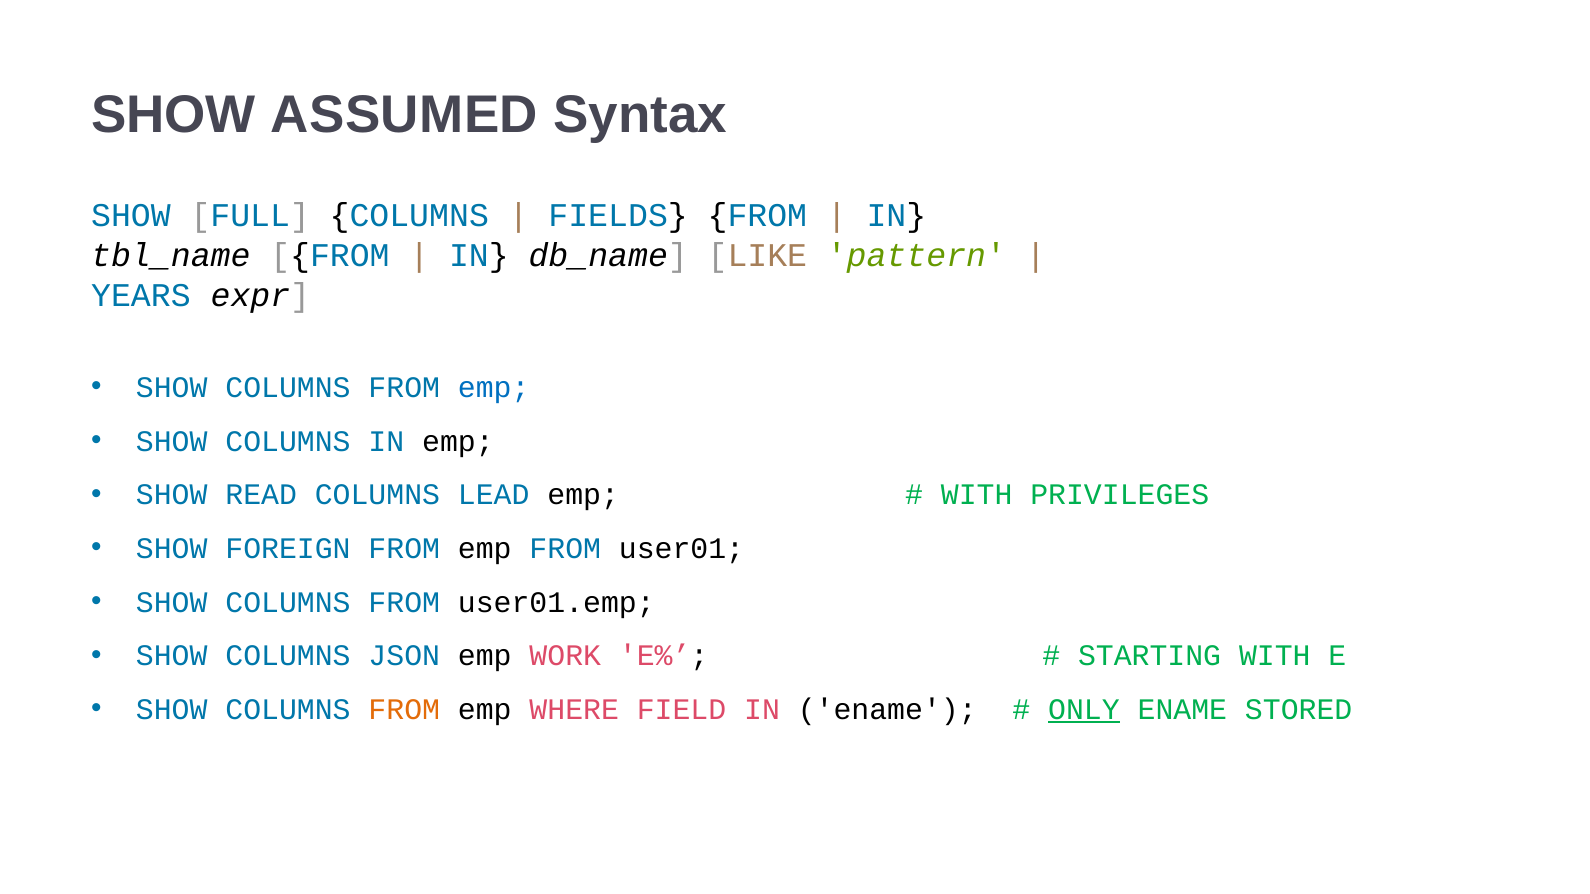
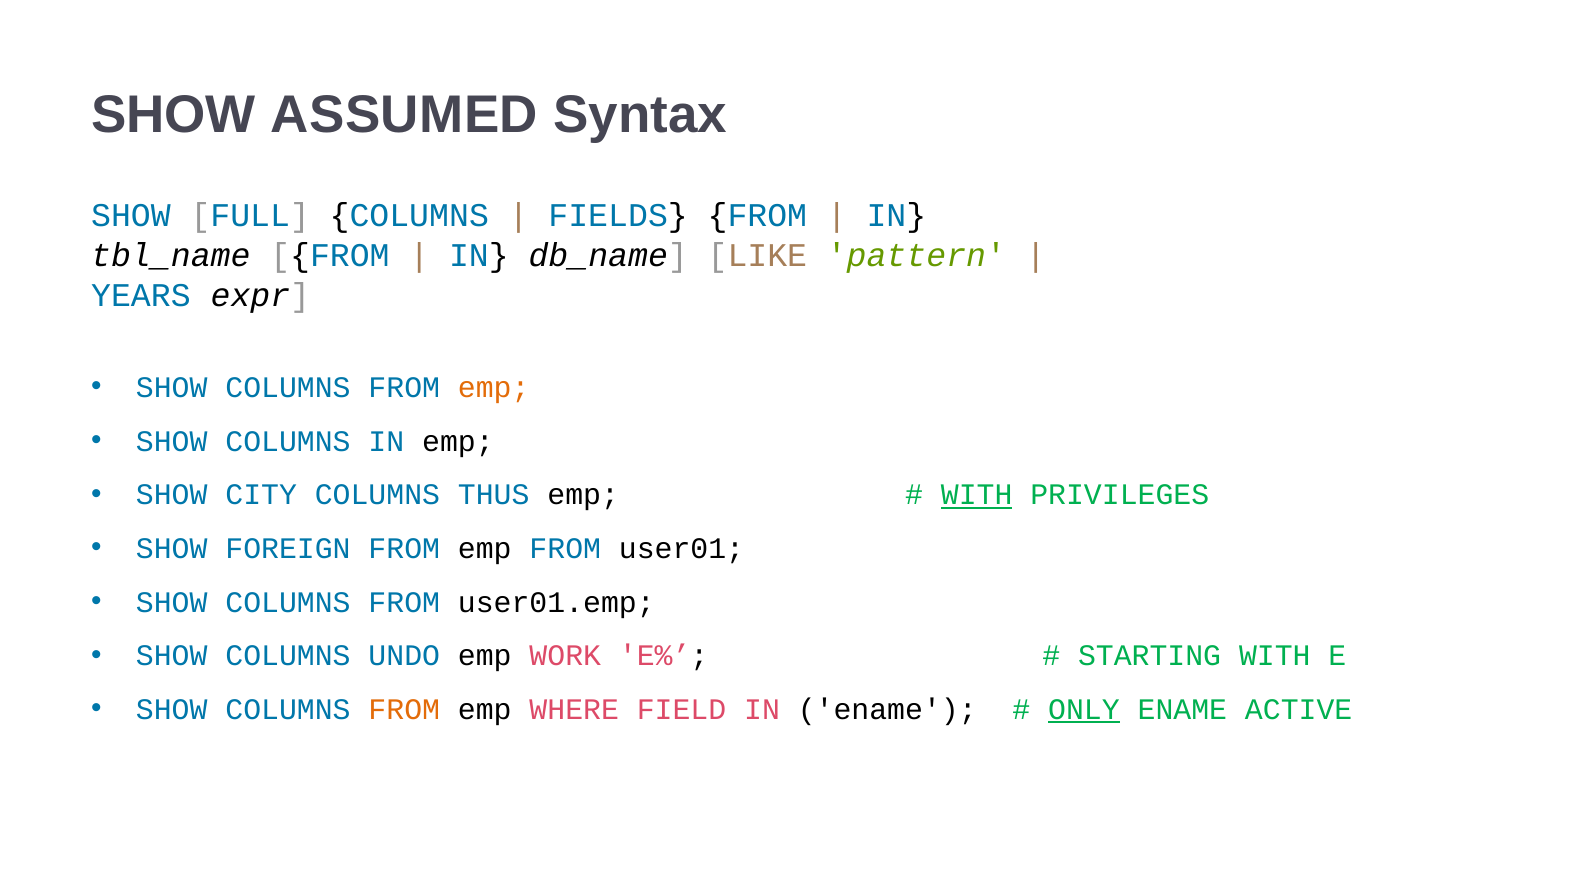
emp at (494, 388) colour: blue -> orange
READ: READ -> CITY
LEAD: LEAD -> THUS
WITH at (977, 495) underline: none -> present
JSON: JSON -> UNDO
STORED: STORED -> ACTIVE
